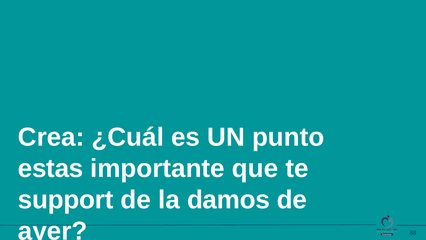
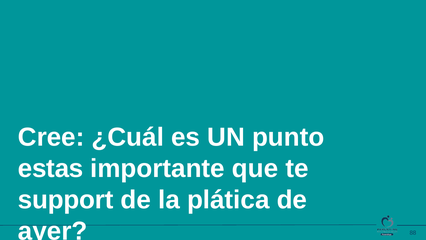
Crea: Crea -> Cree
damos: damos -> plática
